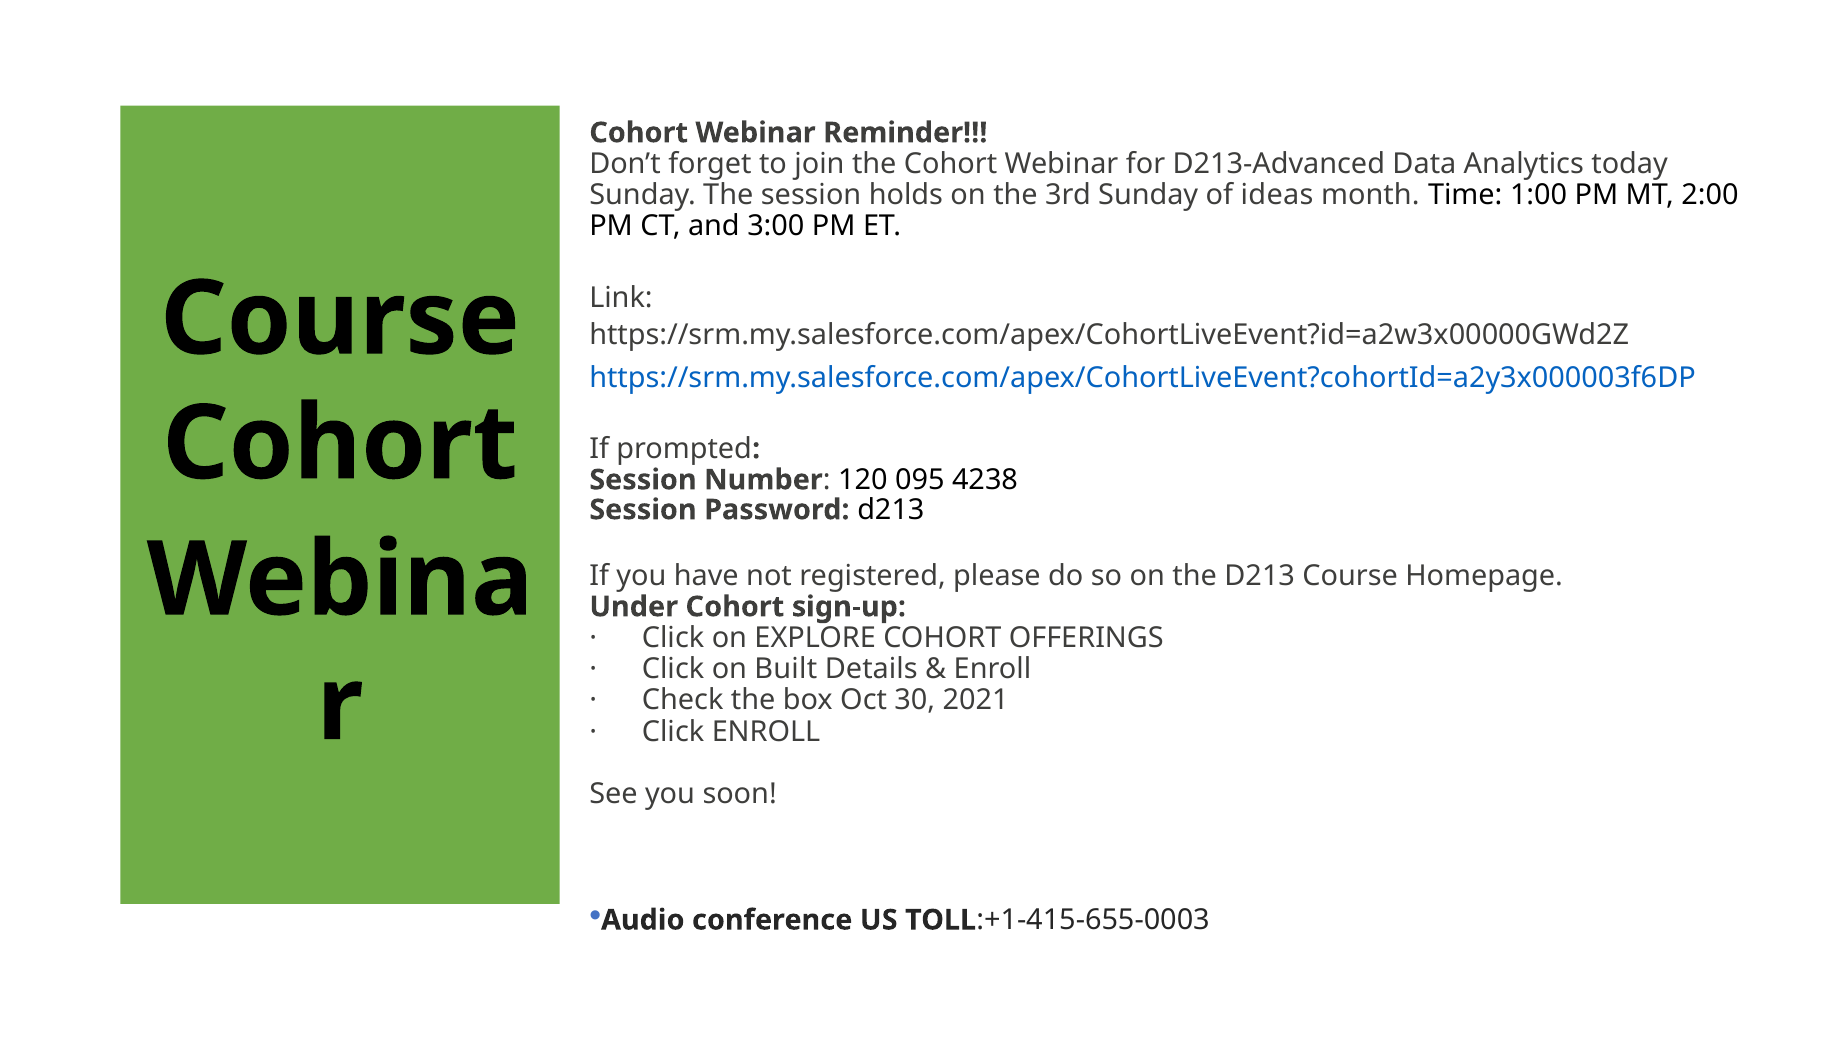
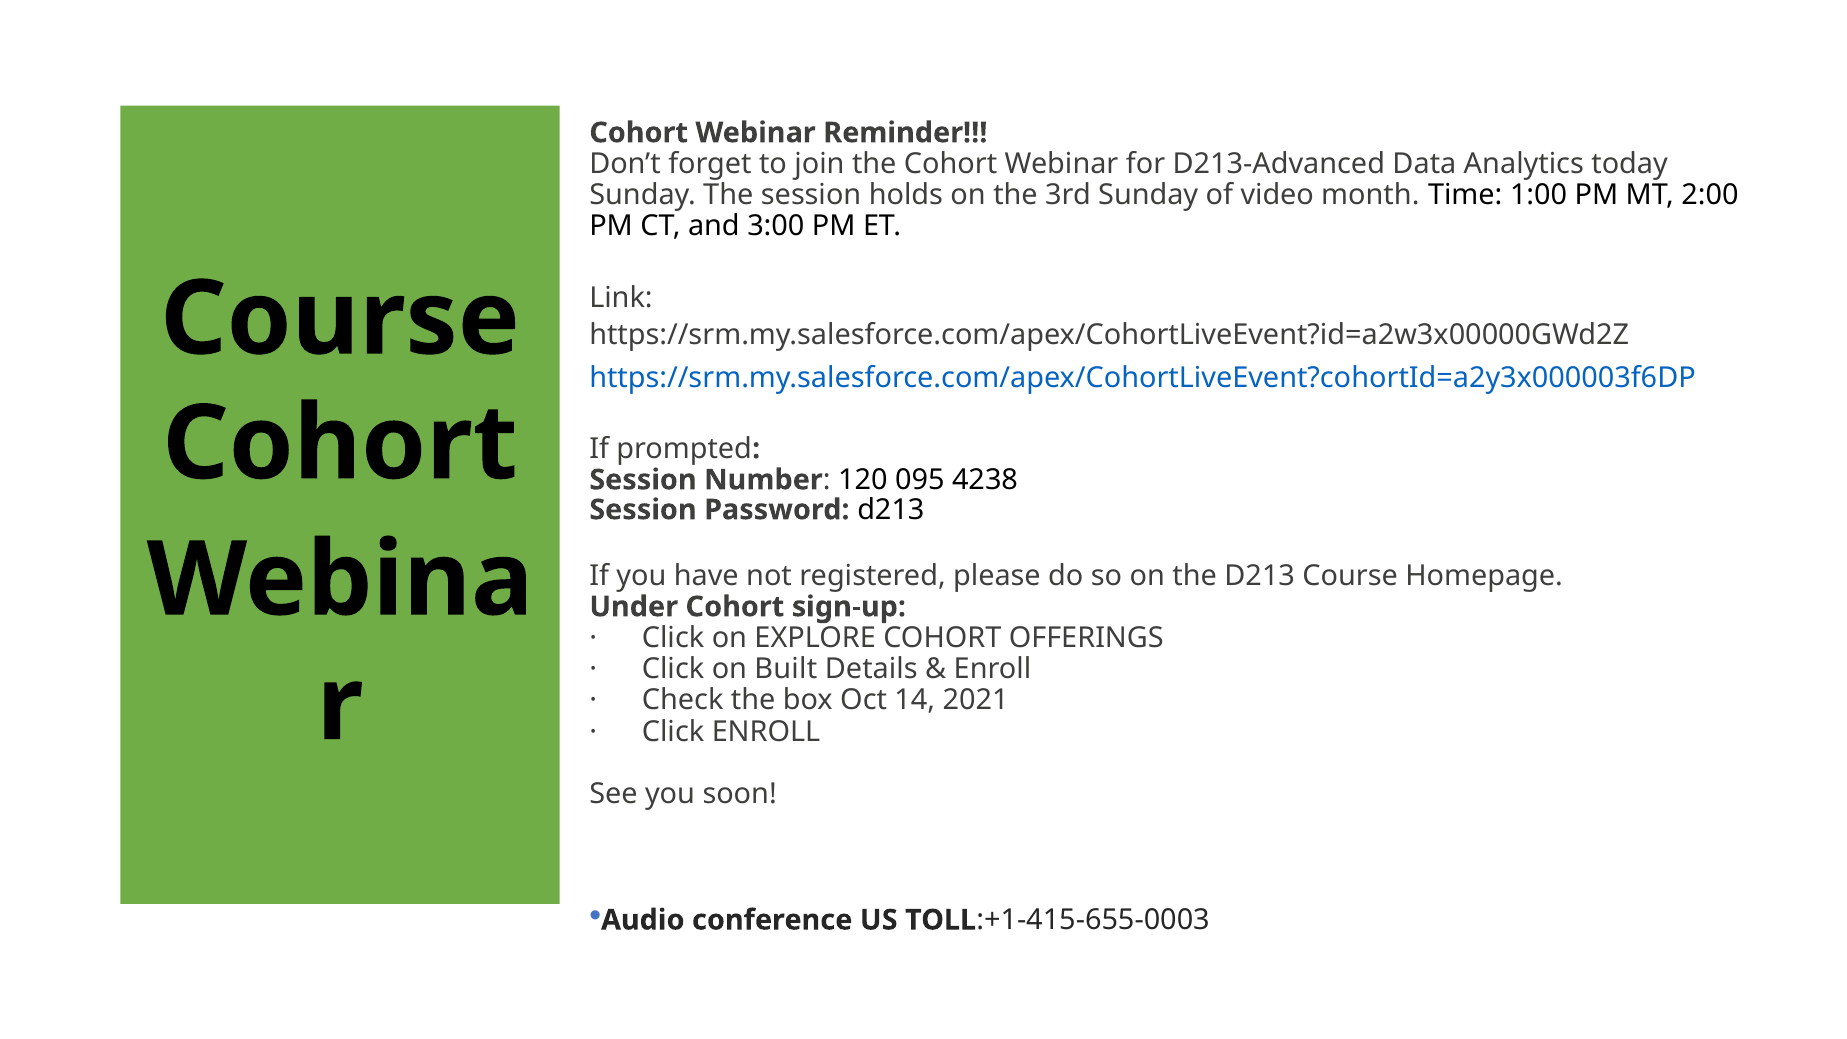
ideas: ideas -> video
30: 30 -> 14
